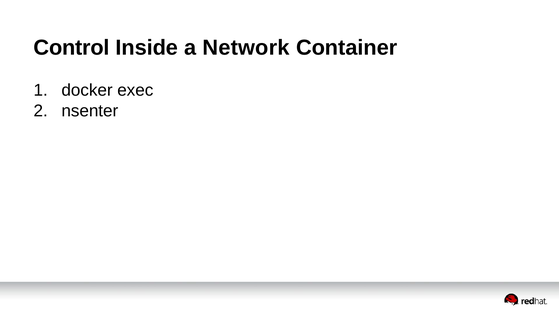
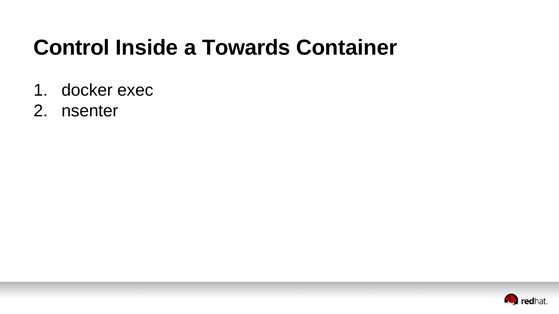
Network: Network -> Towards
